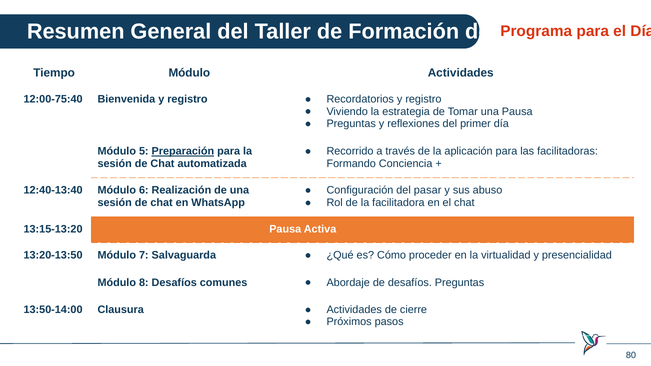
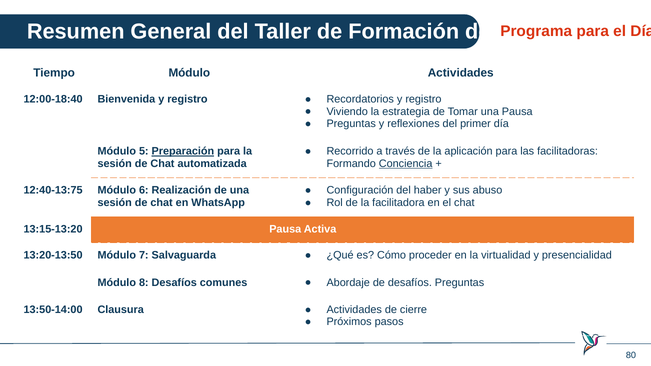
12:00-75:40: 12:00-75:40 -> 12:00-18:40
Conciencia underline: none -> present
12:40-13:40: 12:40-13:40 -> 12:40-13:75
pasar: pasar -> haber
